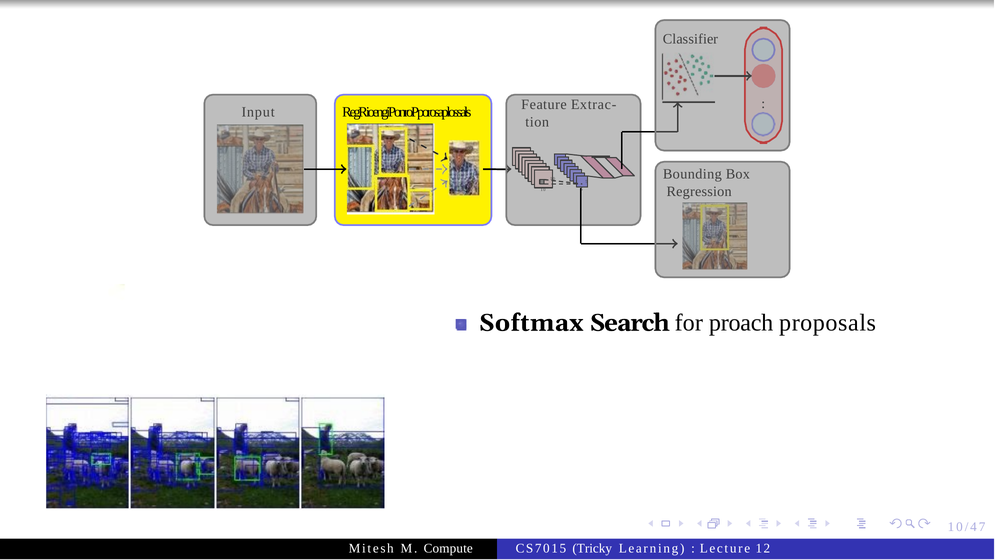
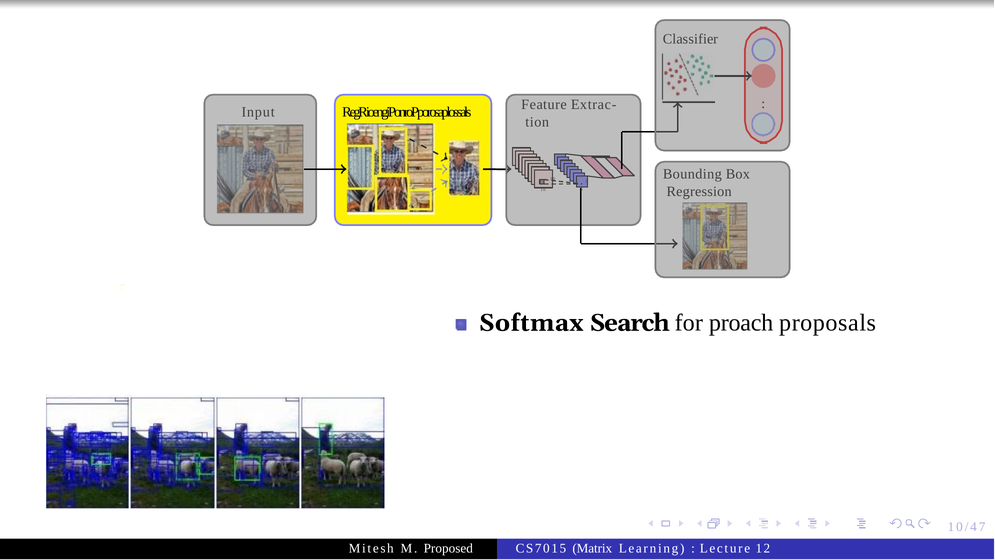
Compute: Compute -> Proposed
Tricky: Tricky -> Matrix
